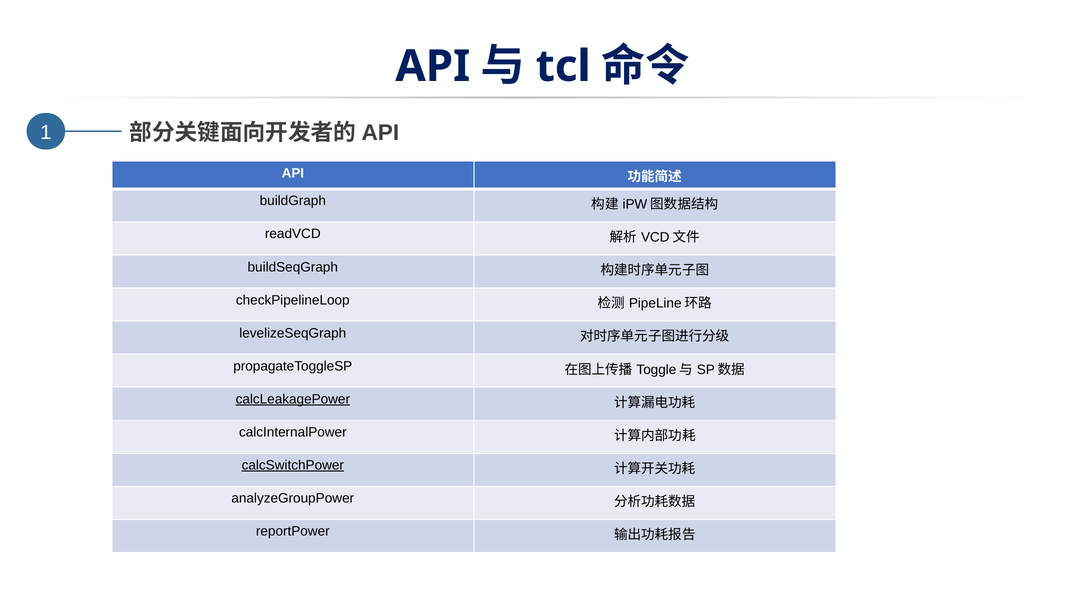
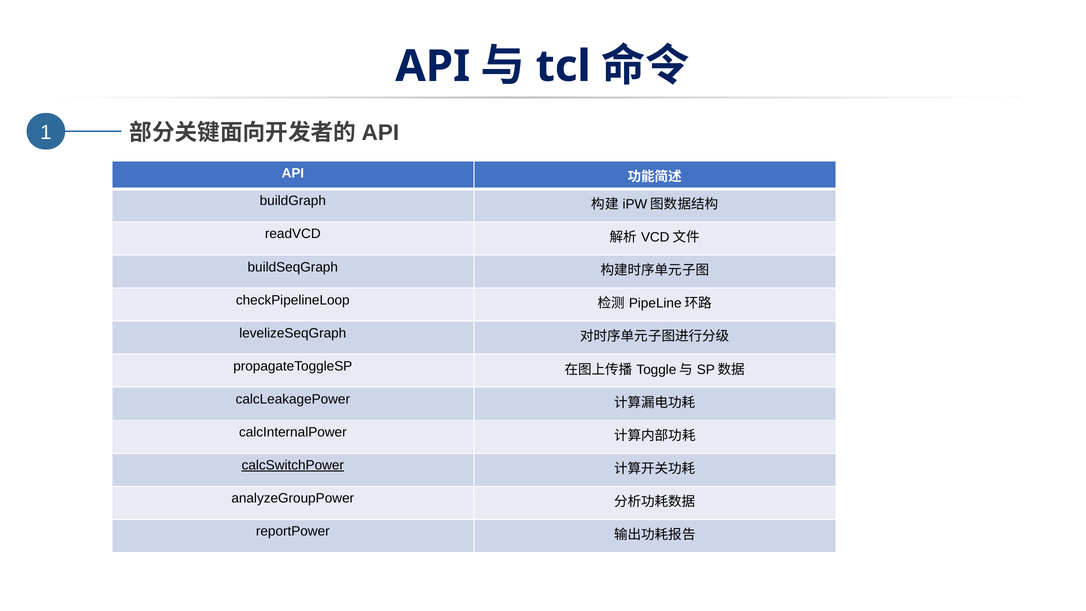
calcLeakagePower underline: present -> none
